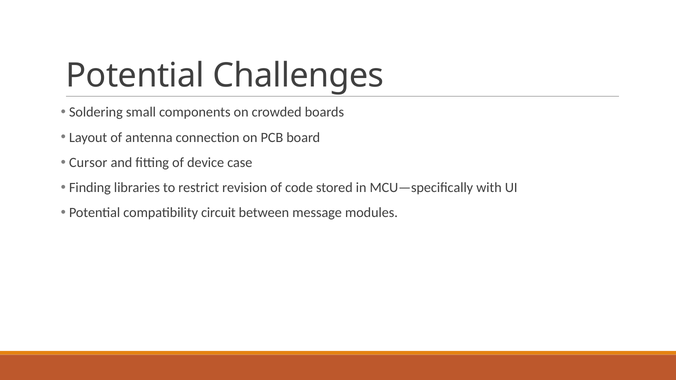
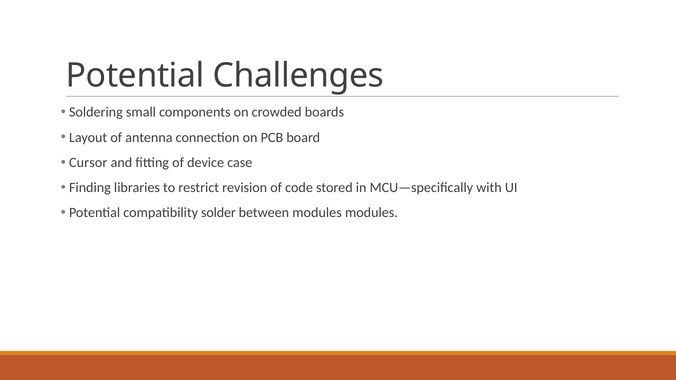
circuit: circuit -> solder
between message: message -> modules
